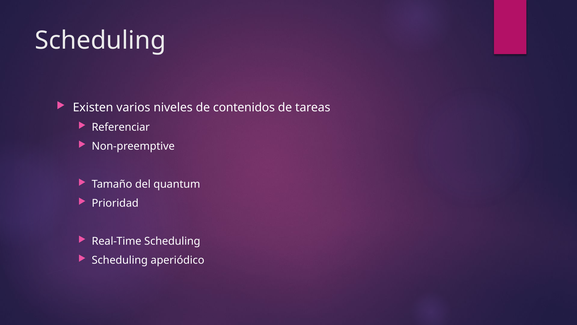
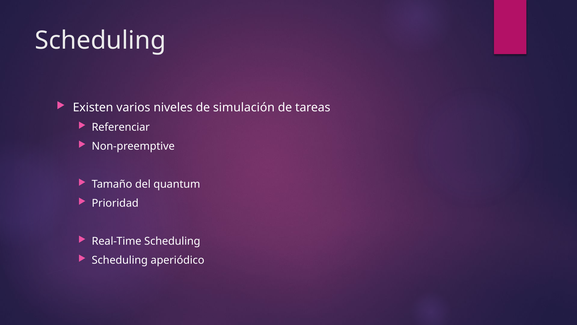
contenidos: contenidos -> simulación
